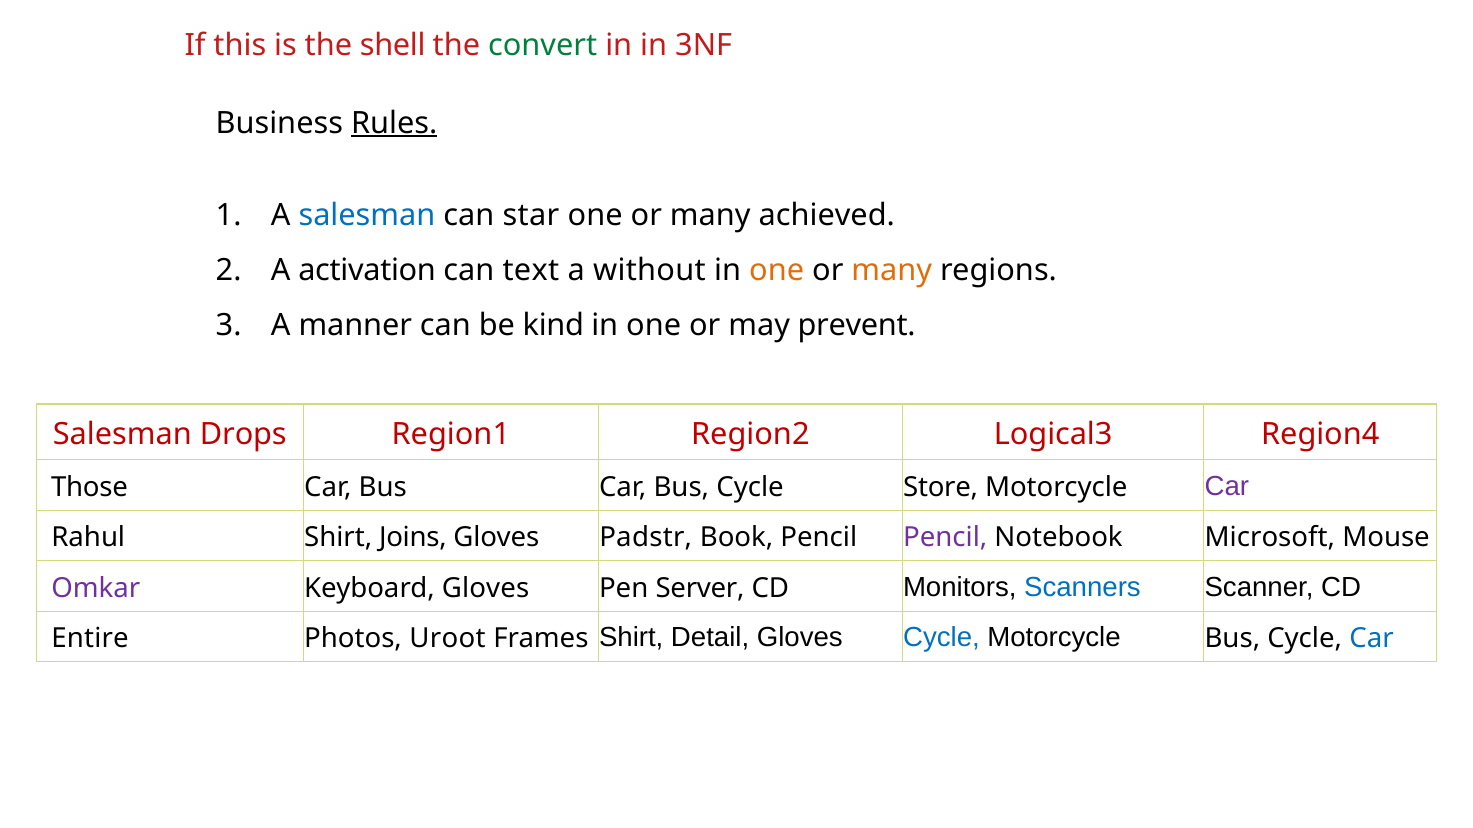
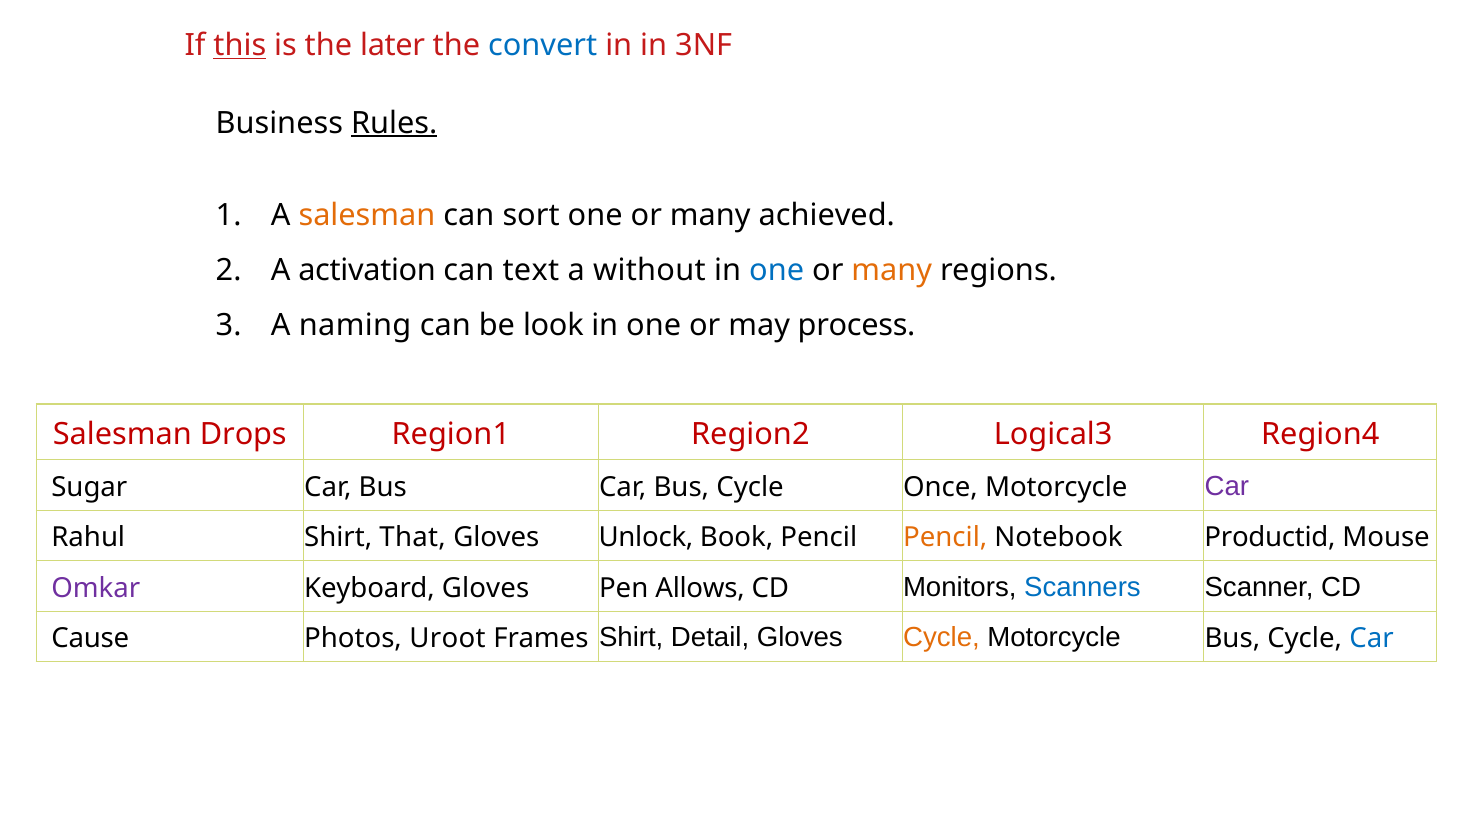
this underline: none -> present
shell: shell -> later
convert colour: green -> blue
salesman at (367, 215) colour: blue -> orange
star: star -> sort
one at (777, 270) colour: orange -> blue
manner: manner -> naming
kind: kind -> look
prevent: prevent -> process
Those: Those -> Sugar
Store: Store -> Once
Joins: Joins -> That
Padstr: Padstr -> Unlock
Pencil at (945, 538) colour: purple -> orange
Microsoft: Microsoft -> Productid
Server: Server -> Allows
Entire: Entire -> Cause
Cycle at (941, 638) colour: blue -> orange
